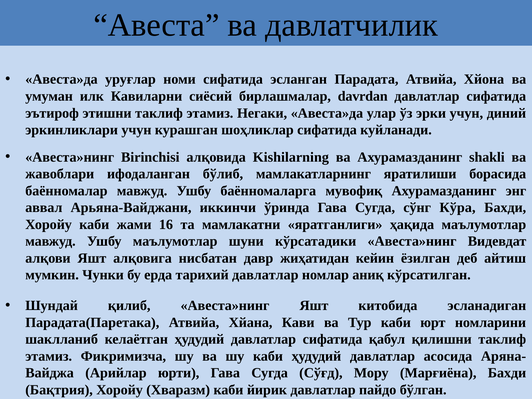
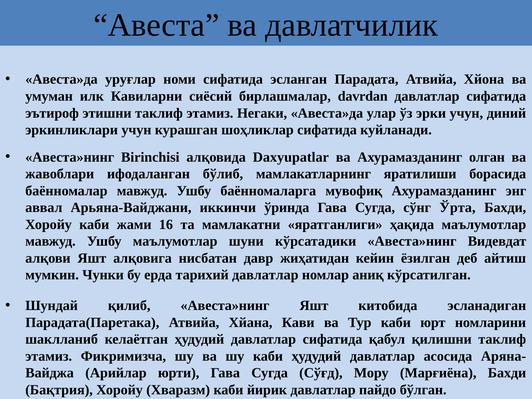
Kishilarning: Kishilarning -> Daxyupatlar
shakli: shakli -> олган
Кўра: Кўра -> Ўрта
